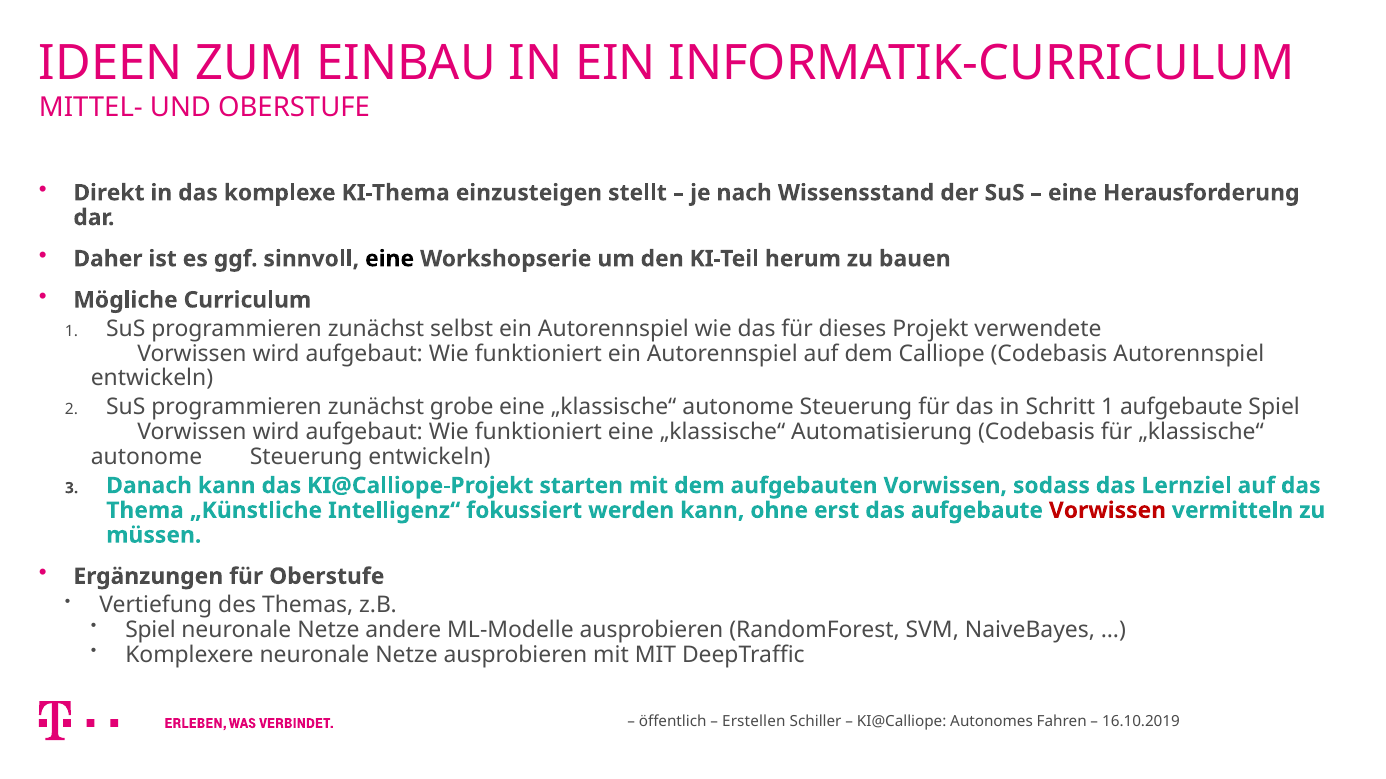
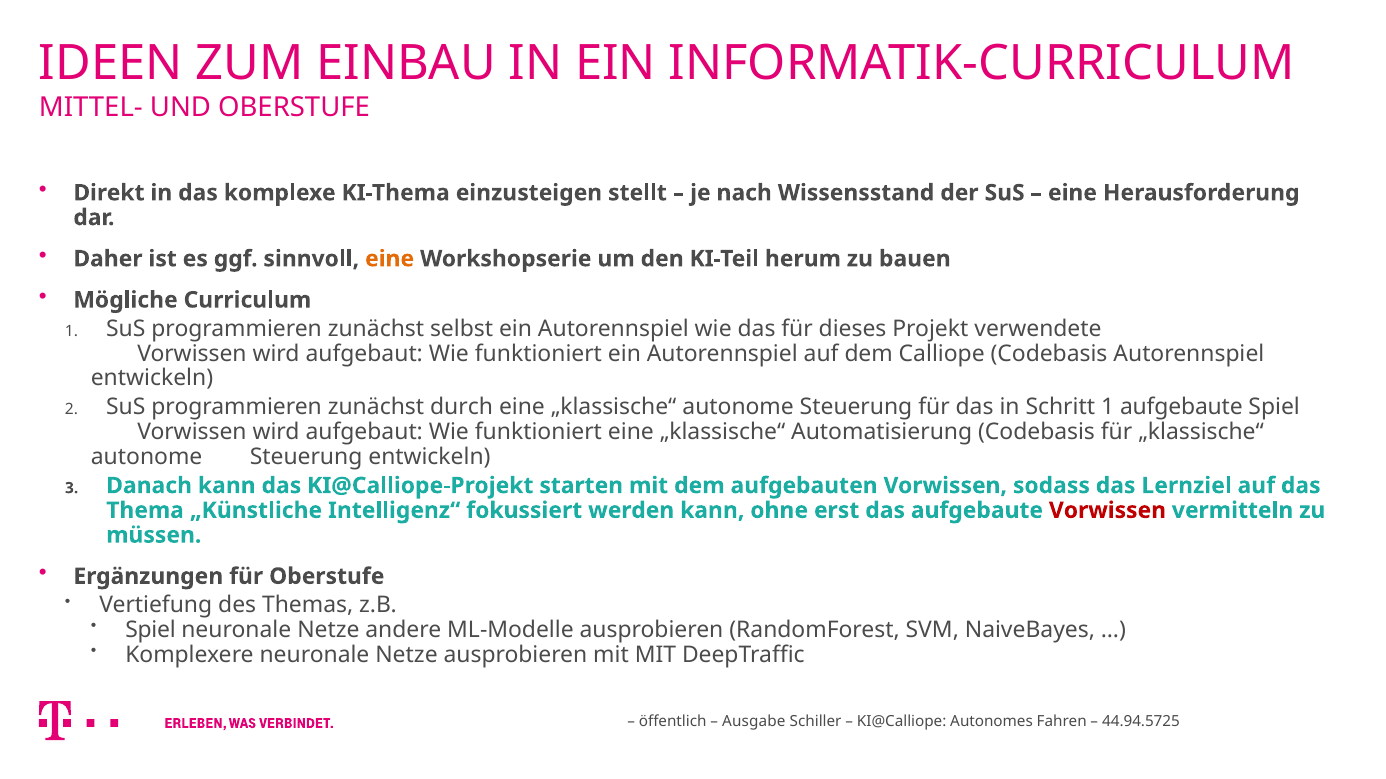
eine at (390, 259) colour: black -> orange
grobe: grobe -> durch
Erstellen: Erstellen -> Ausgabe
16.10.2019: 16.10.2019 -> 44.94.5725
